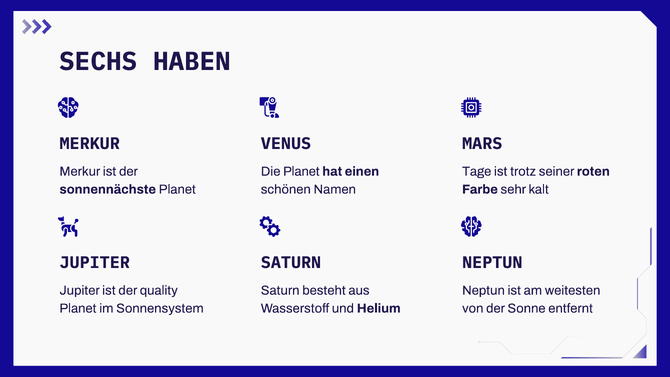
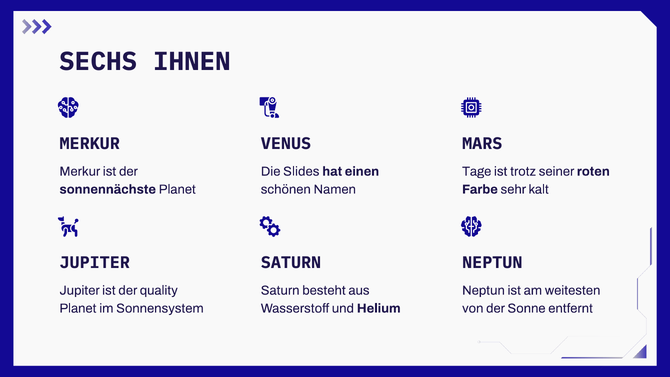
HABEN: HABEN -> IHNEN
Die Planet: Planet -> Slides
